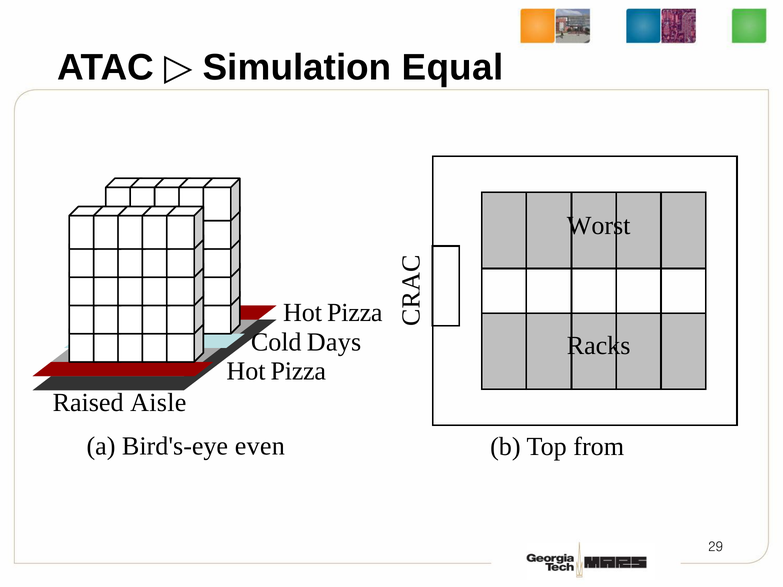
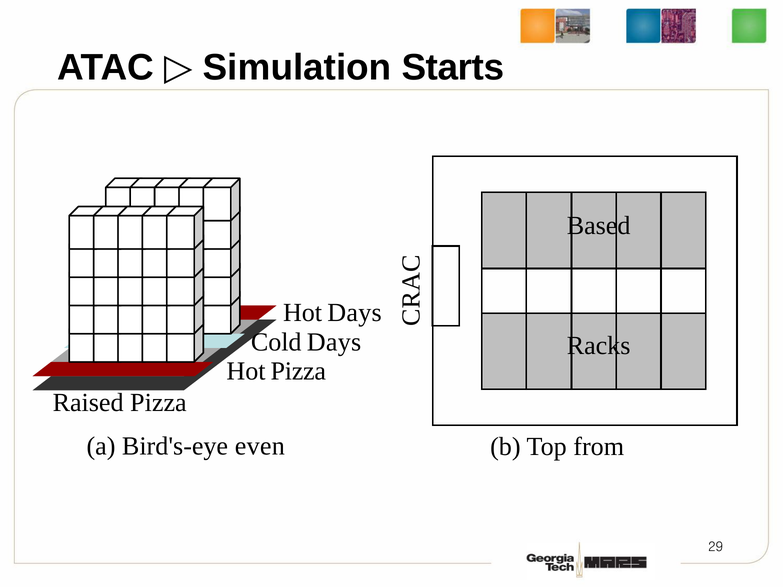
Equal: Equal -> Starts
Worst: Worst -> Based
Pizza at (355, 313): Pizza -> Days
Raised Aisle: Aisle -> Pizza
